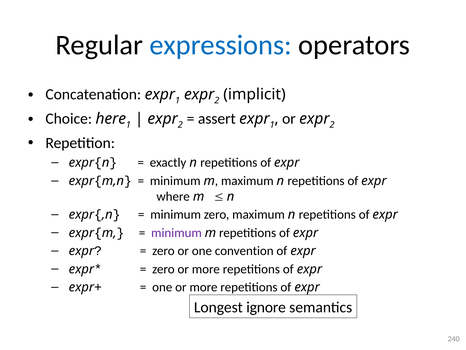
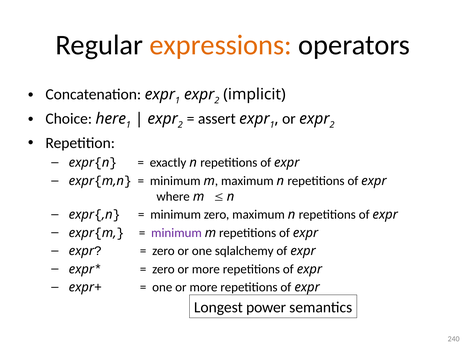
expressions colour: blue -> orange
convention: convention -> sqlalchemy
ignore: ignore -> power
